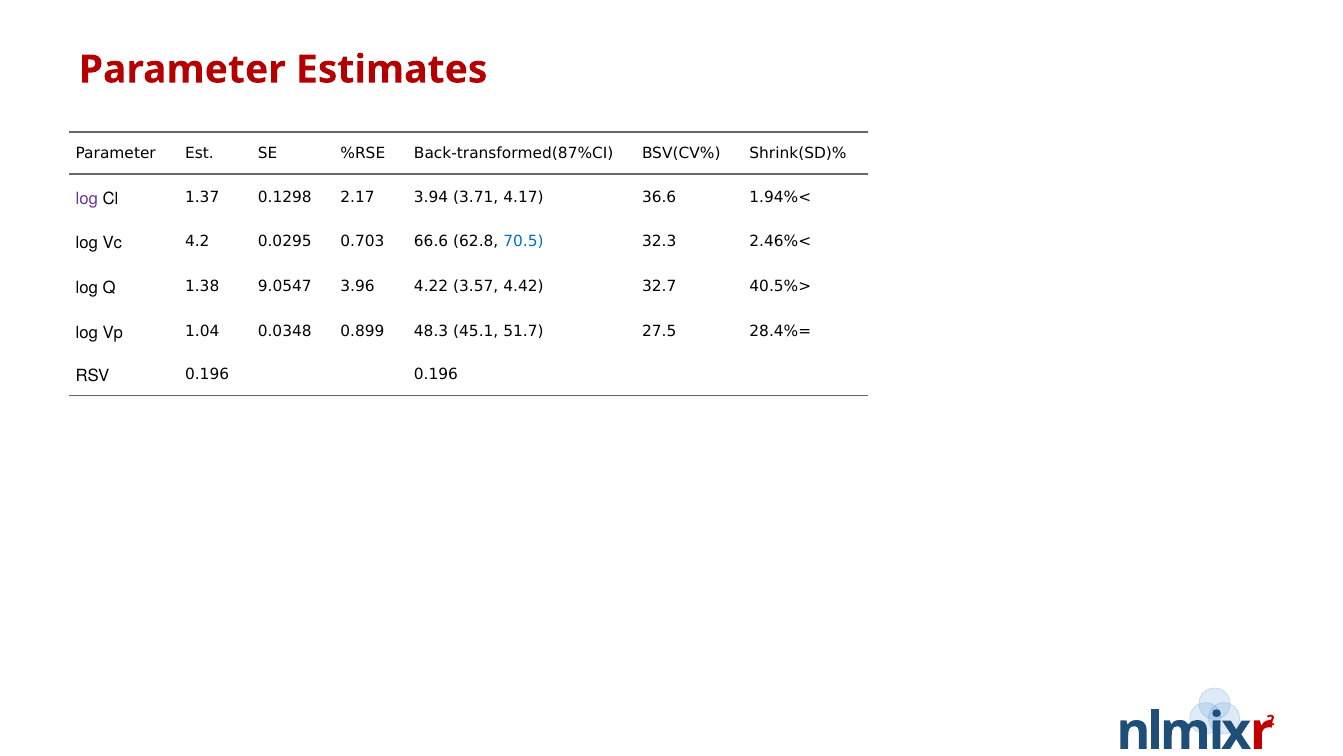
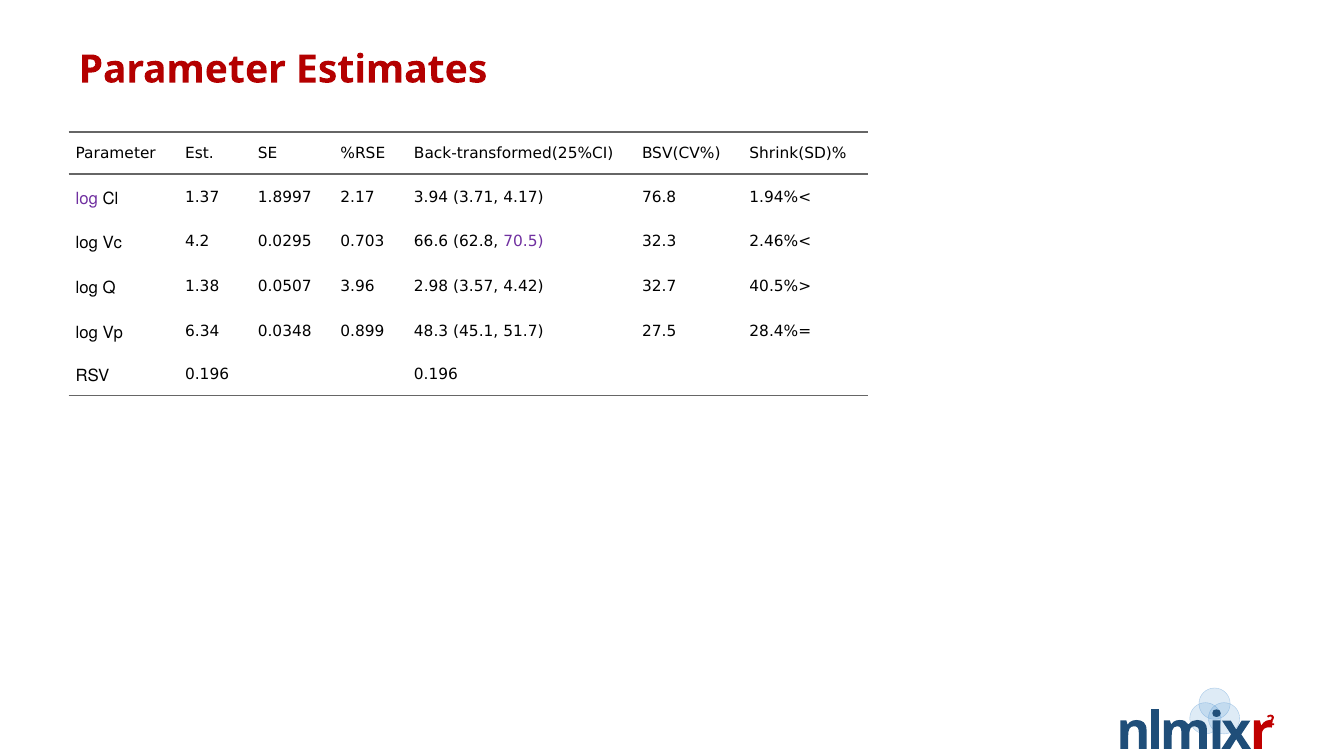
Back-transformed(87%CI: Back-transformed(87%CI -> Back-transformed(25%CI
0.1298: 0.1298 -> 1.8997
36.6: 36.6 -> 76.8
70.5 colour: blue -> purple
9.0547: 9.0547 -> 0.0507
4.22: 4.22 -> 2.98
1.04: 1.04 -> 6.34
